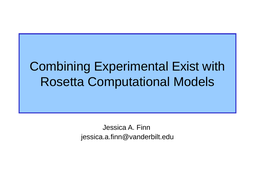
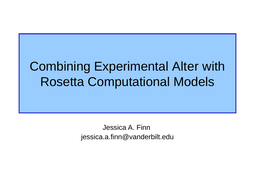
Exist: Exist -> Alter
